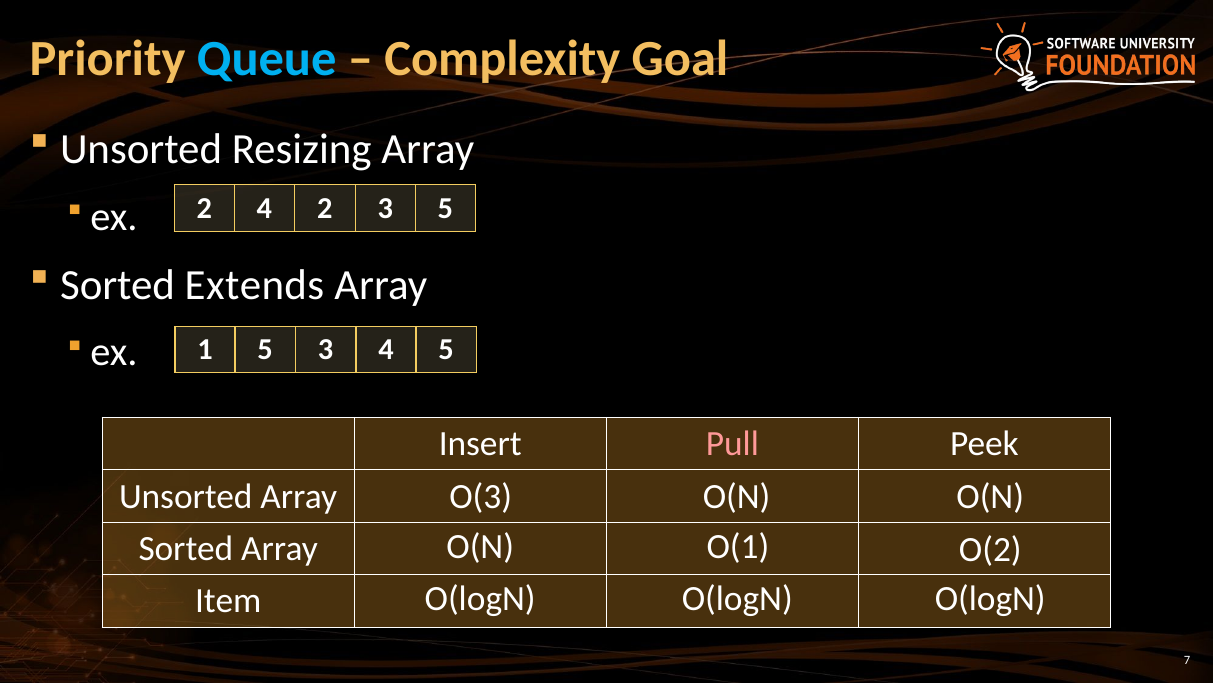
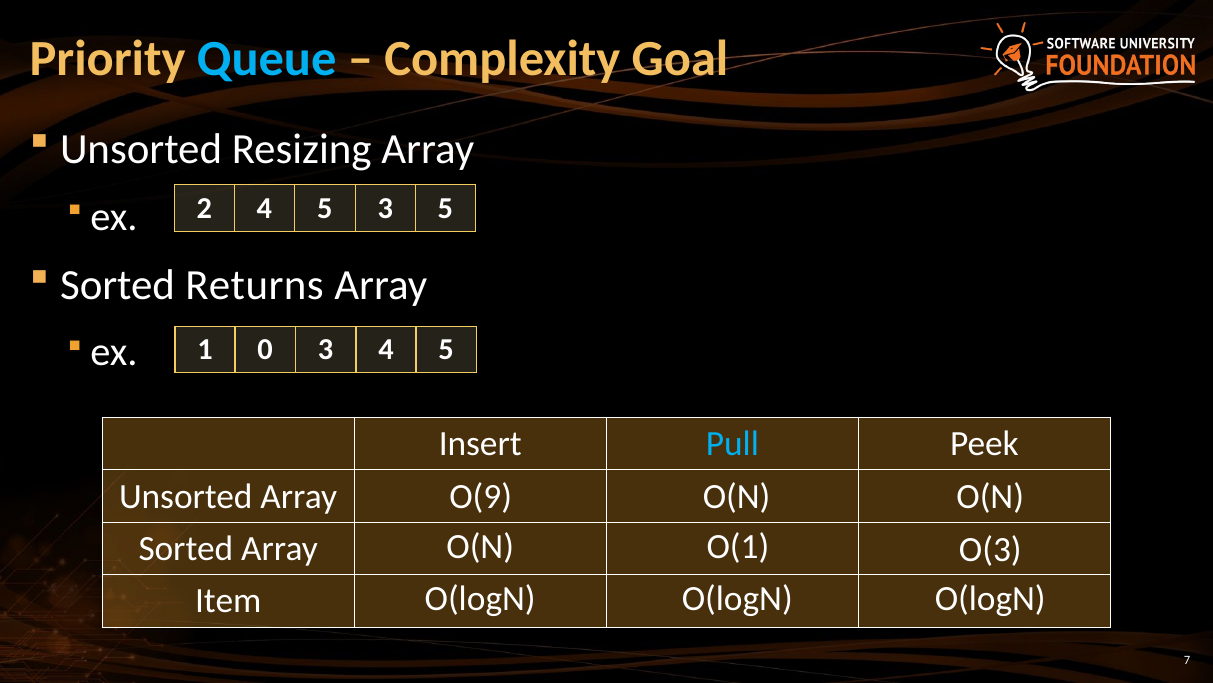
2 4 2: 2 -> 5
Extends: Extends -> Returns
1 5: 5 -> 0
Pull colour: pink -> light blue
O(3: O(3 -> O(9
O(2: O(2 -> O(3
